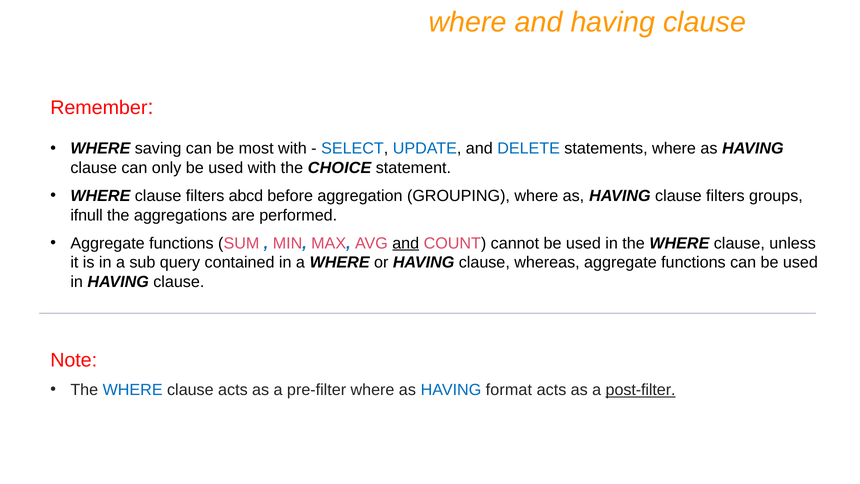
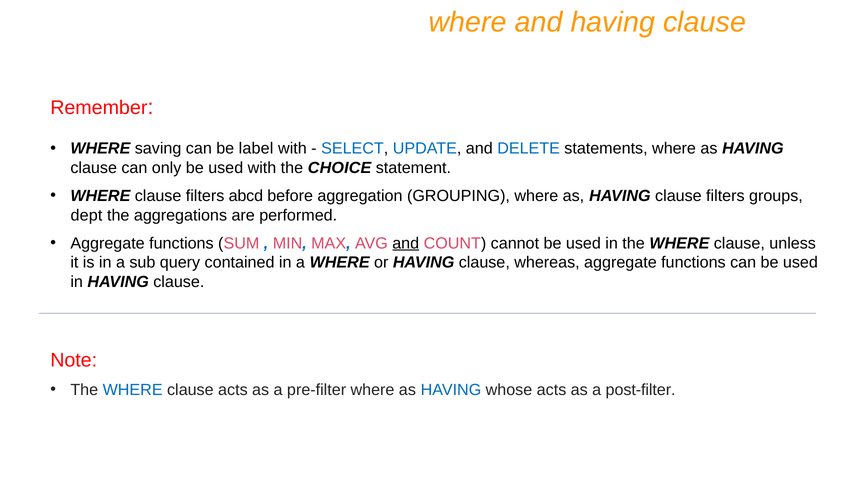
most: most -> label
ifnull: ifnull -> dept
format: format -> whose
post-filter underline: present -> none
